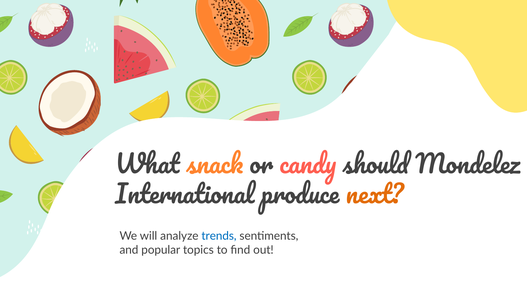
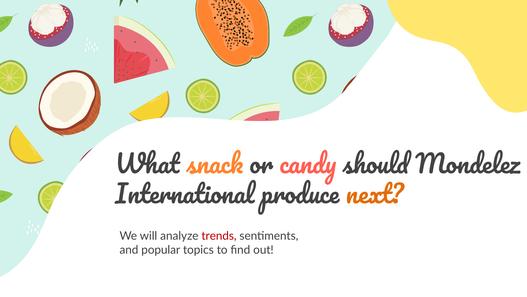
trends colour: blue -> red
